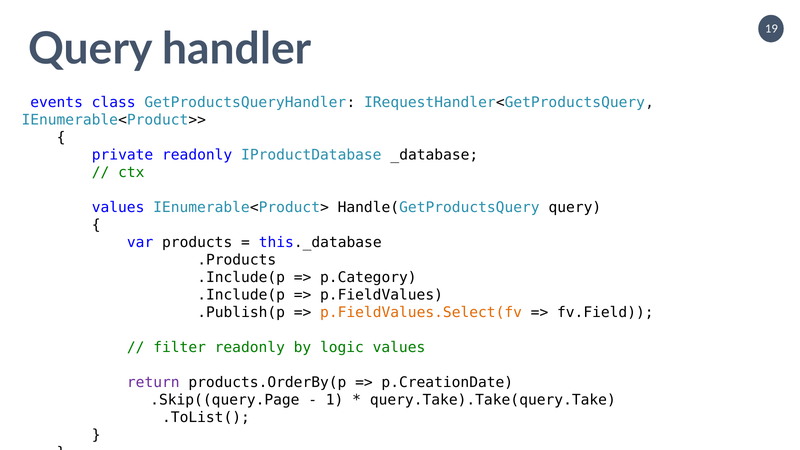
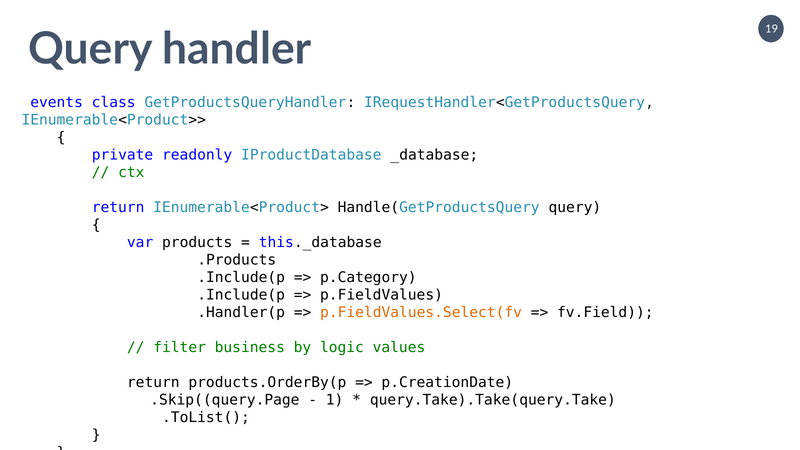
values at (118, 208): values -> return
.Publish(p: .Publish(p -> .Handler(p
filter readonly: readonly -> business
return at (153, 383) colour: purple -> black
